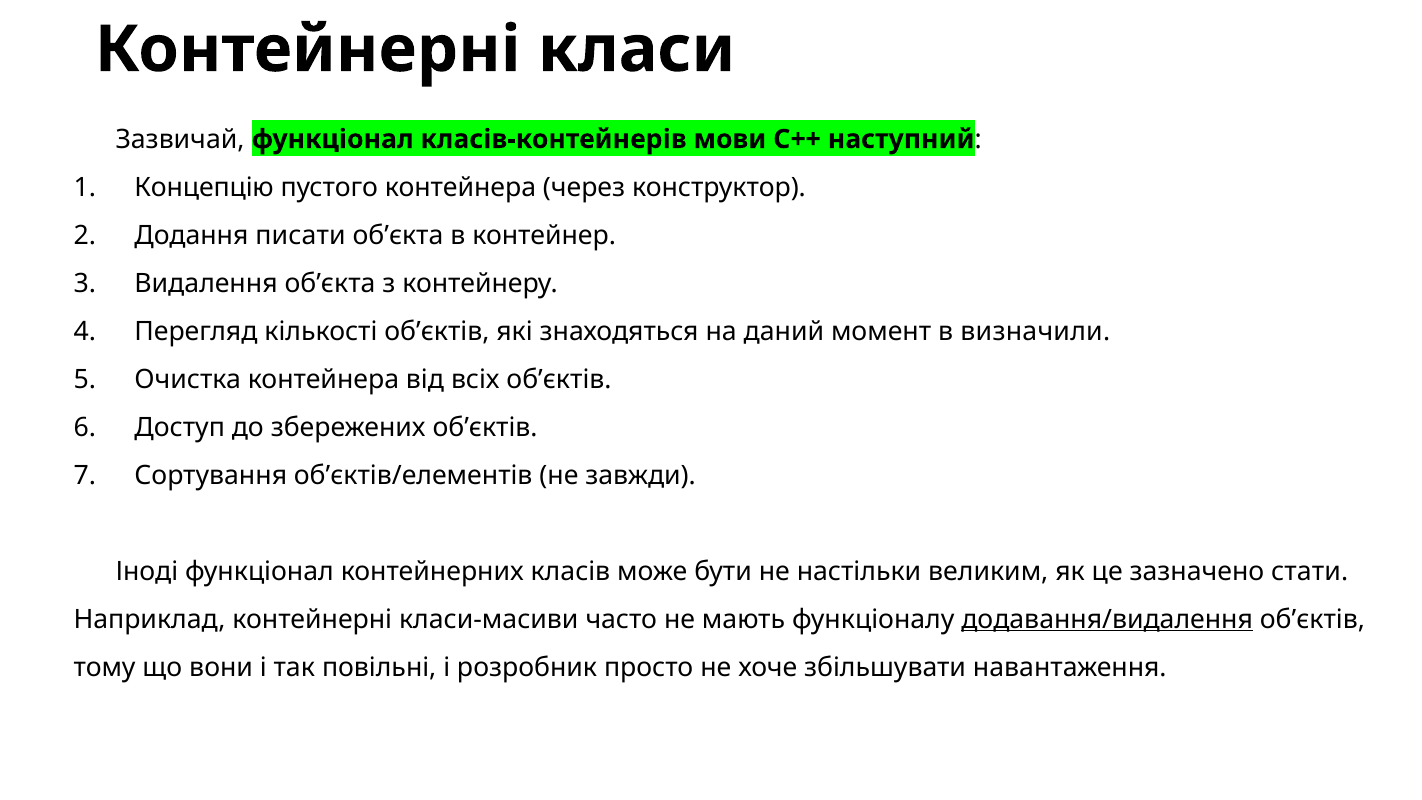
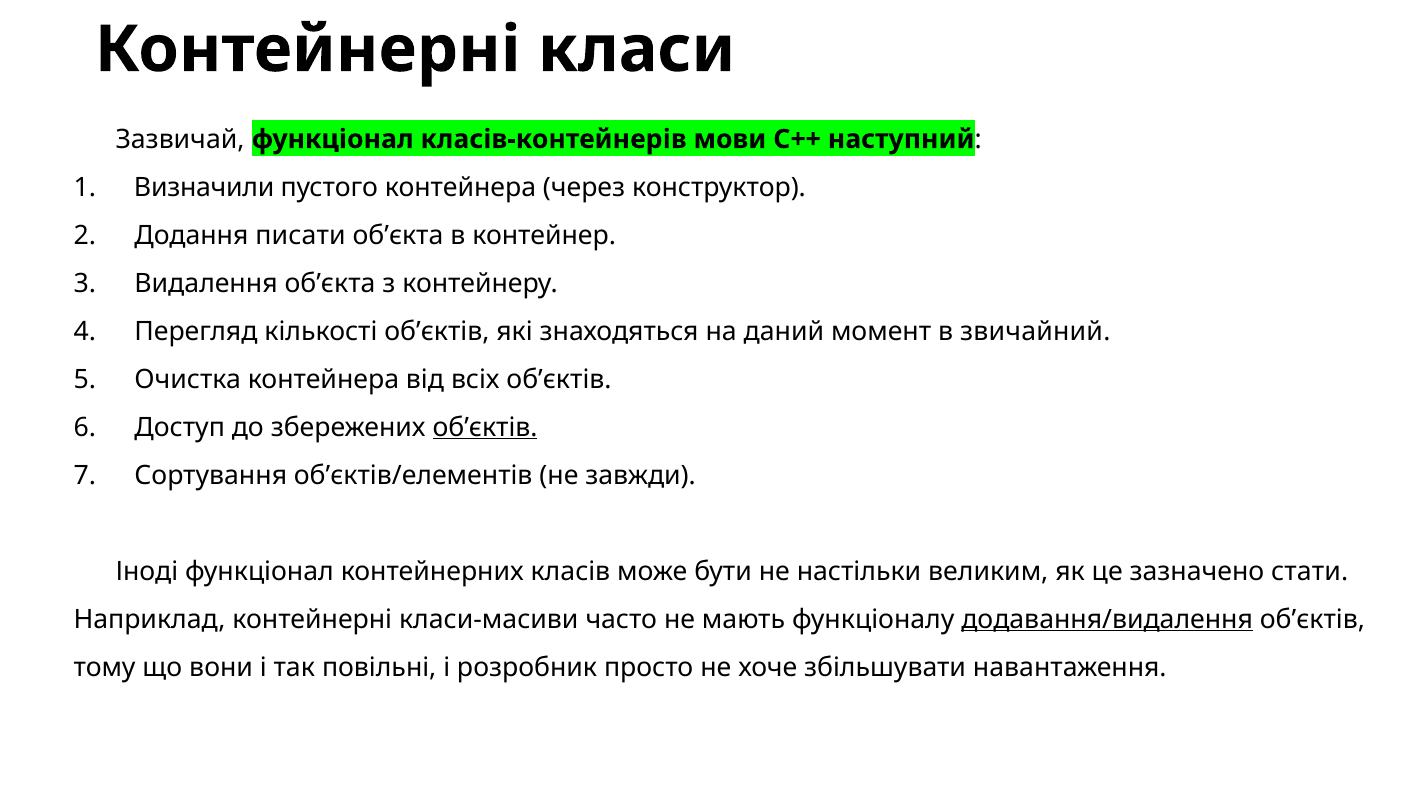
Концепцію: Концепцію -> Визначили
визначили: визначили -> звичайний
об’єктів at (485, 427) underline: none -> present
